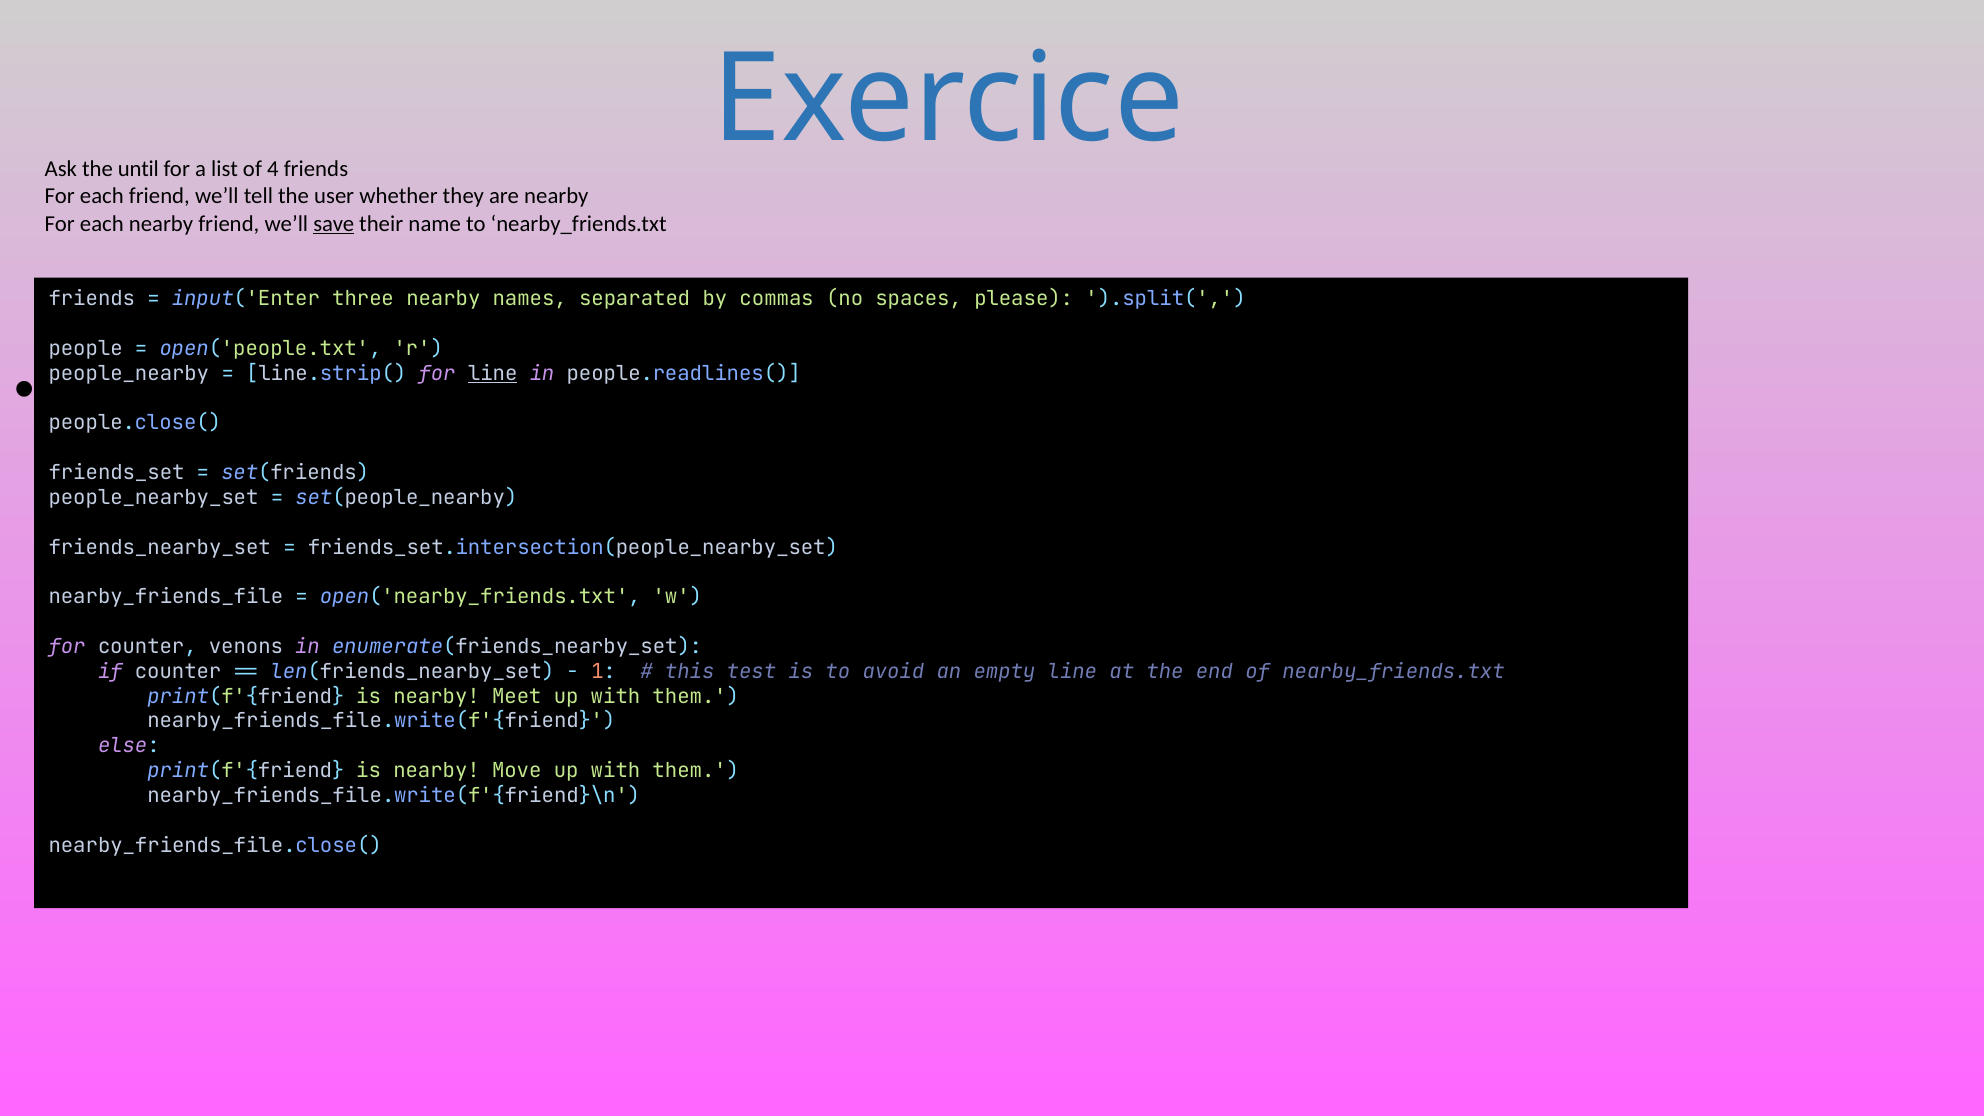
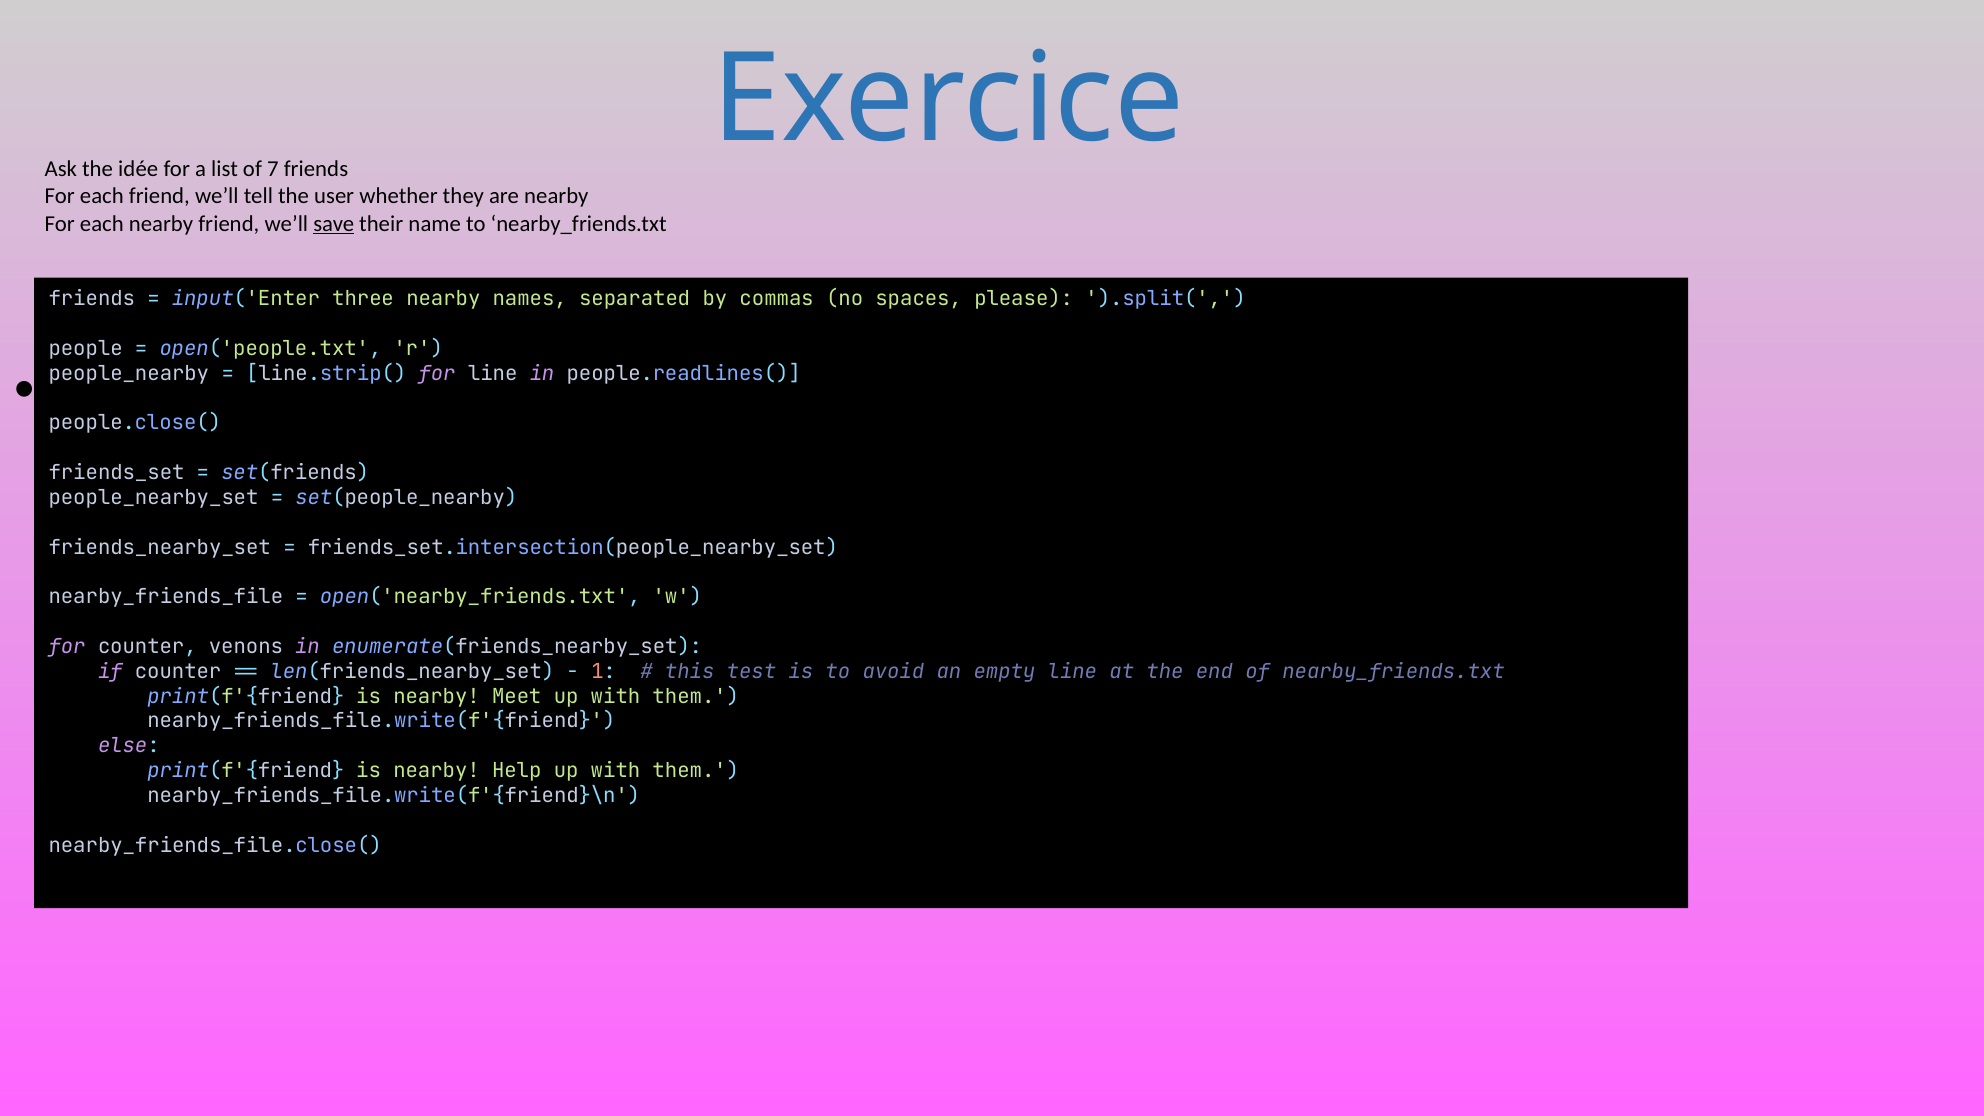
until: until -> idée
4: 4 -> 7
line at (493, 373) underline: present -> none
Move: Move -> Help
